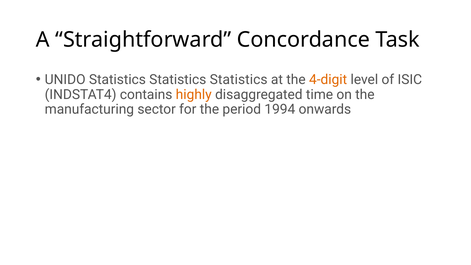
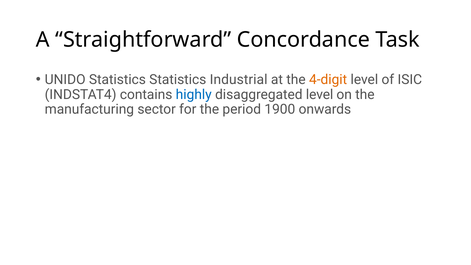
Statistics at (239, 80): Statistics -> Industrial
highly colour: orange -> blue
disaggregated time: time -> level
1994: 1994 -> 1900
